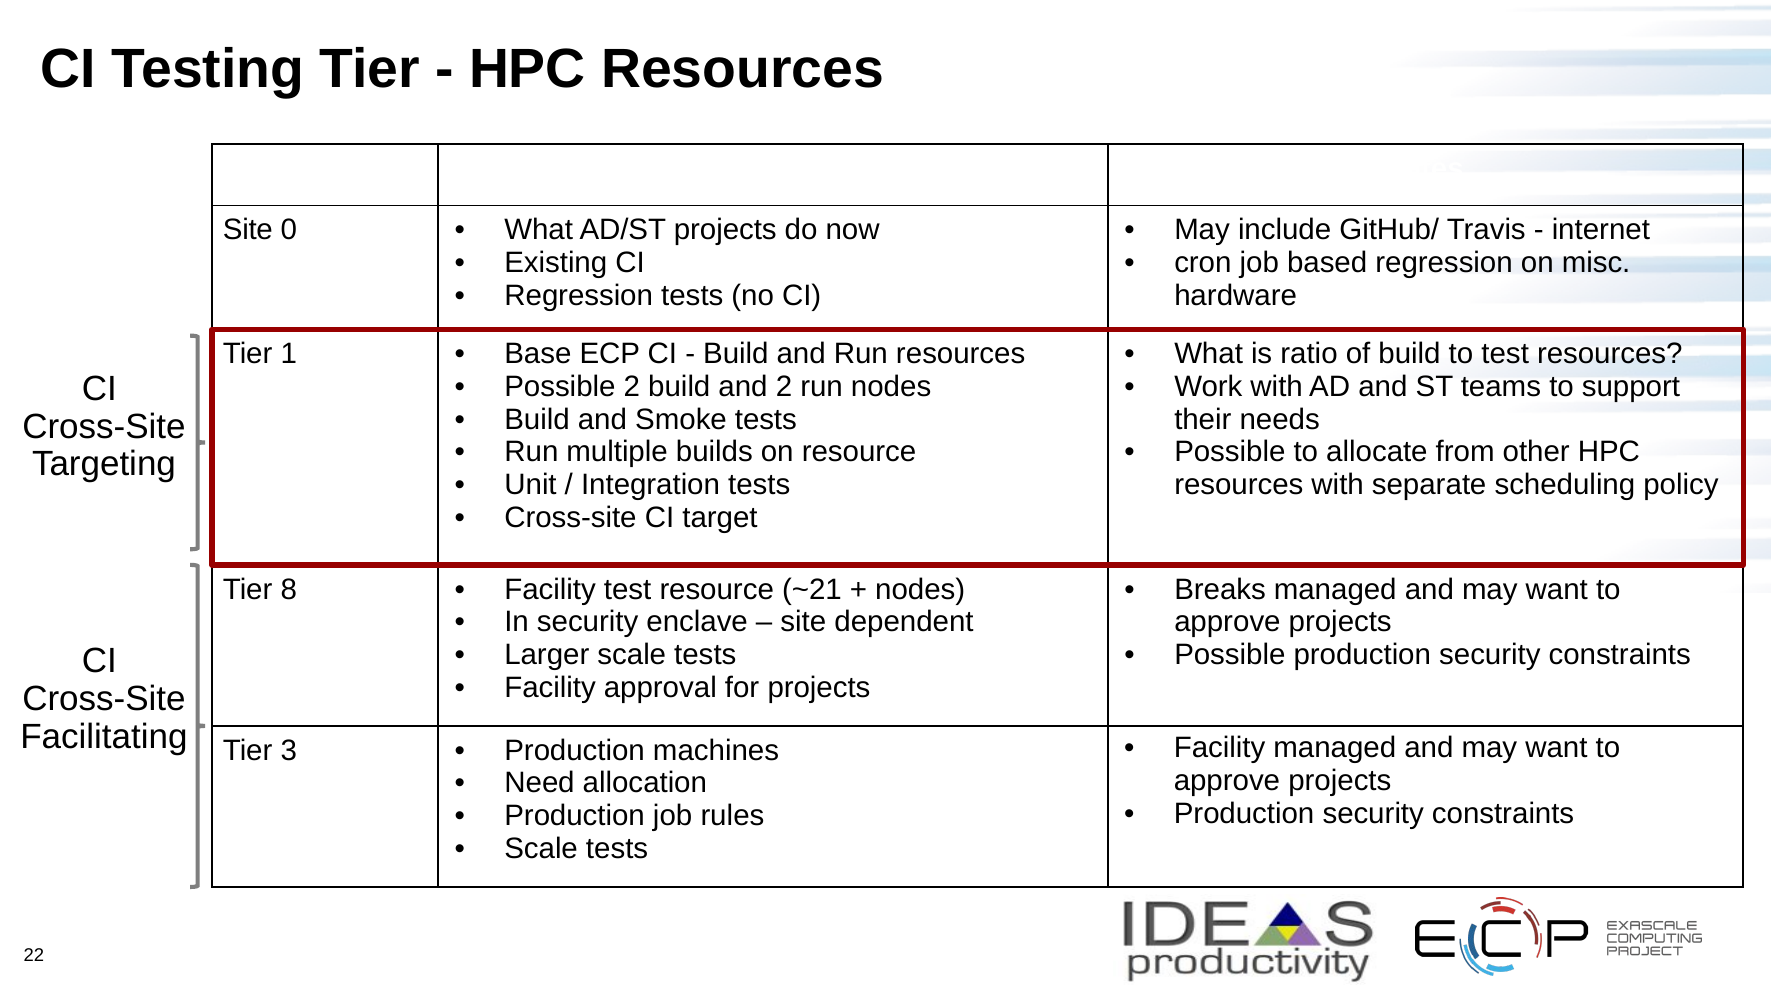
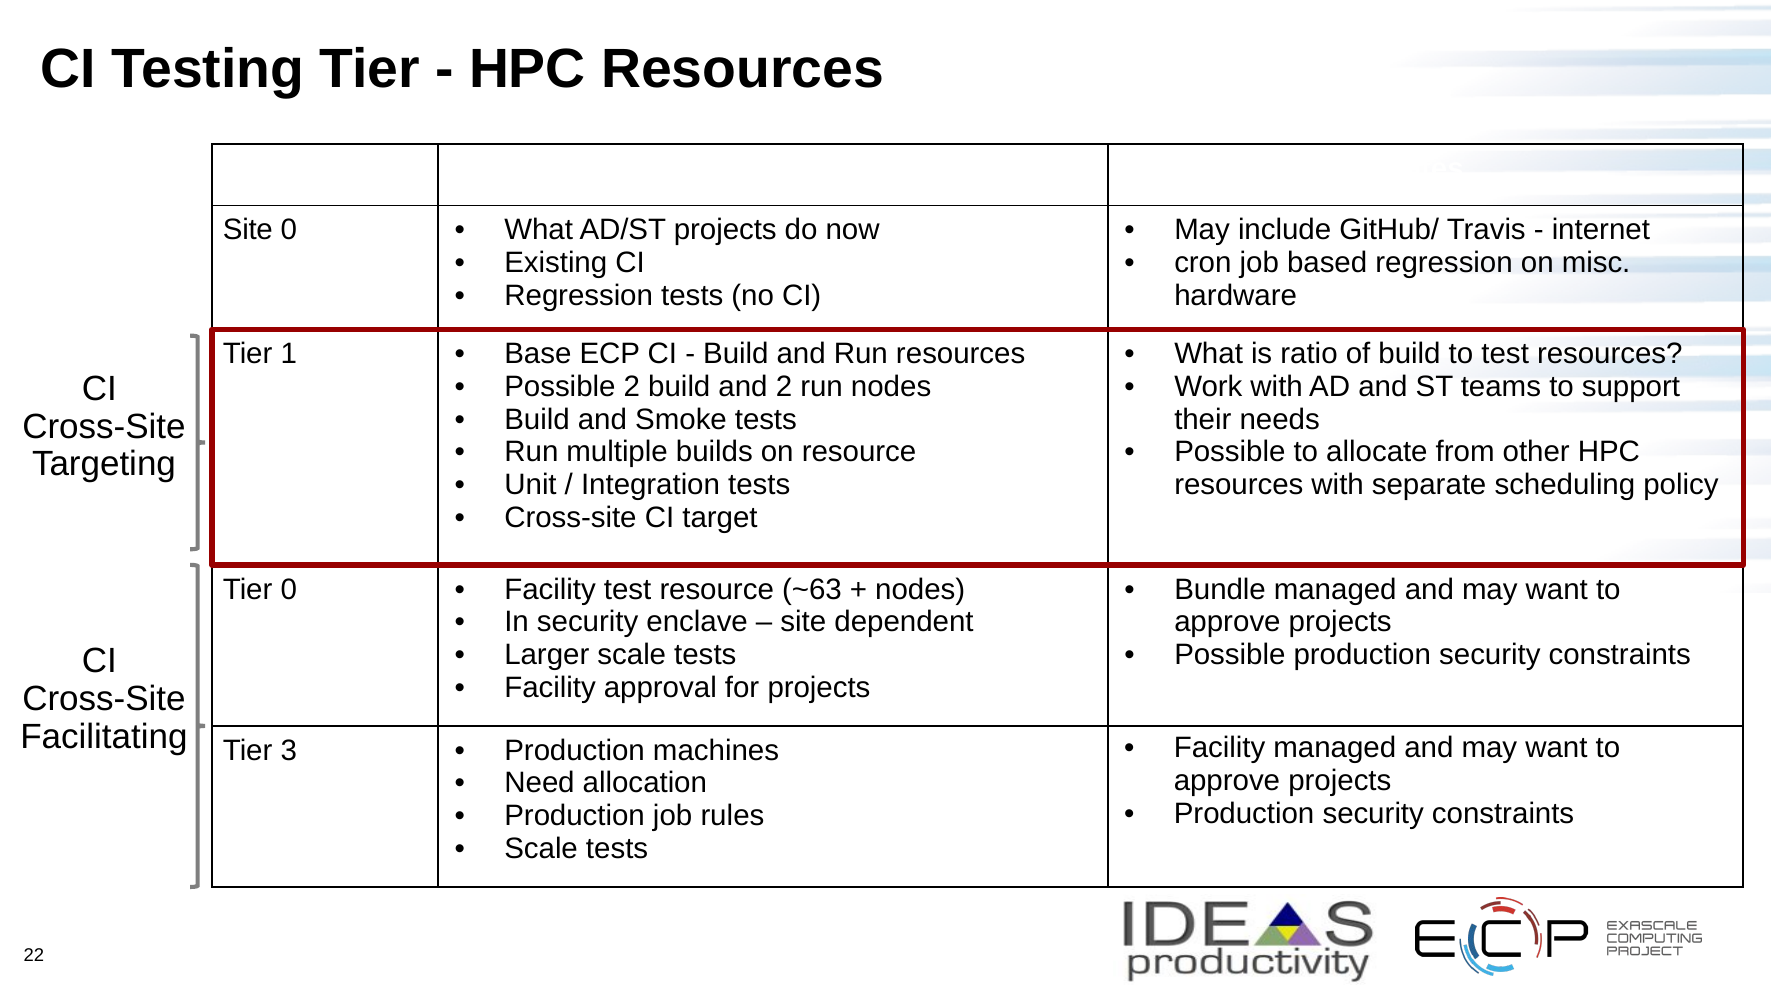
Tier 8: 8 -> 0
~21: ~21 -> ~63
Breaks: Breaks -> Bundle
